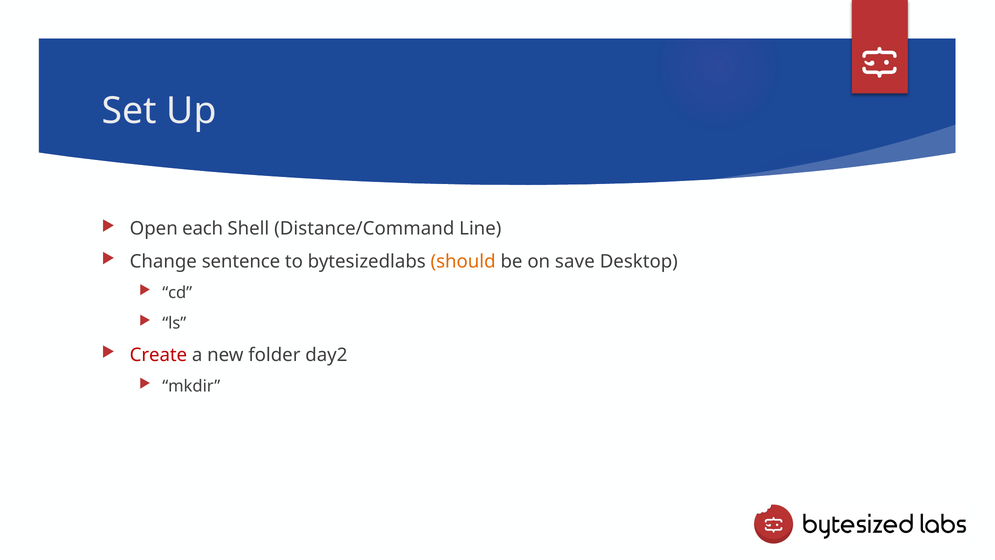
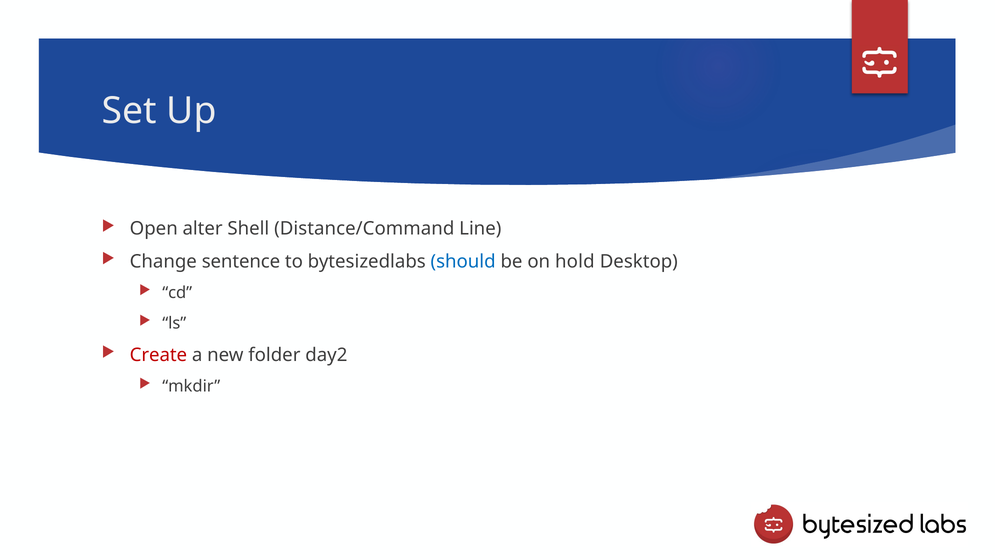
each: each -> alter
should colour: orange -> blue
save: save -> hold
